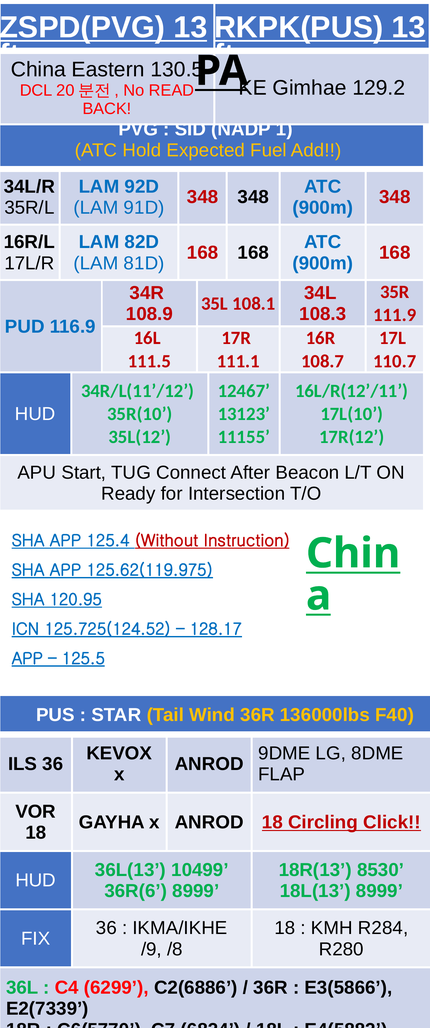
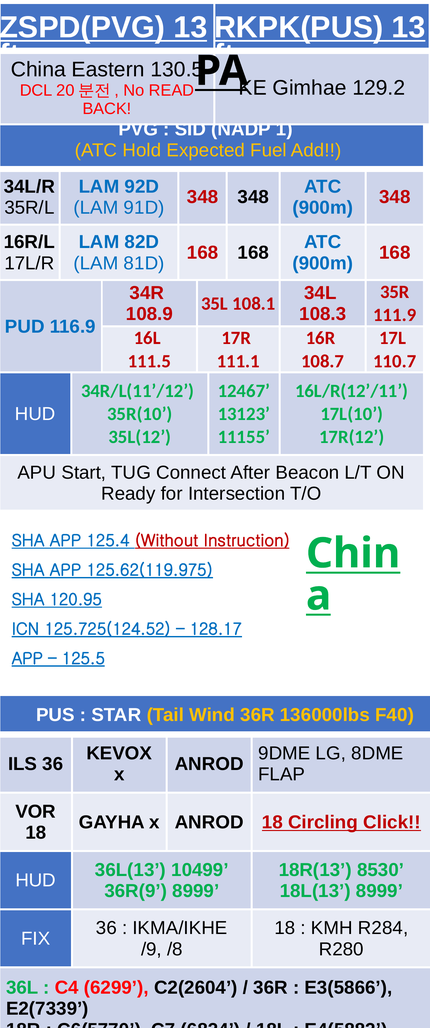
36R(6: 36R(6 -> 36R(9
C2(6886: C2(6886 -> C2(2604
